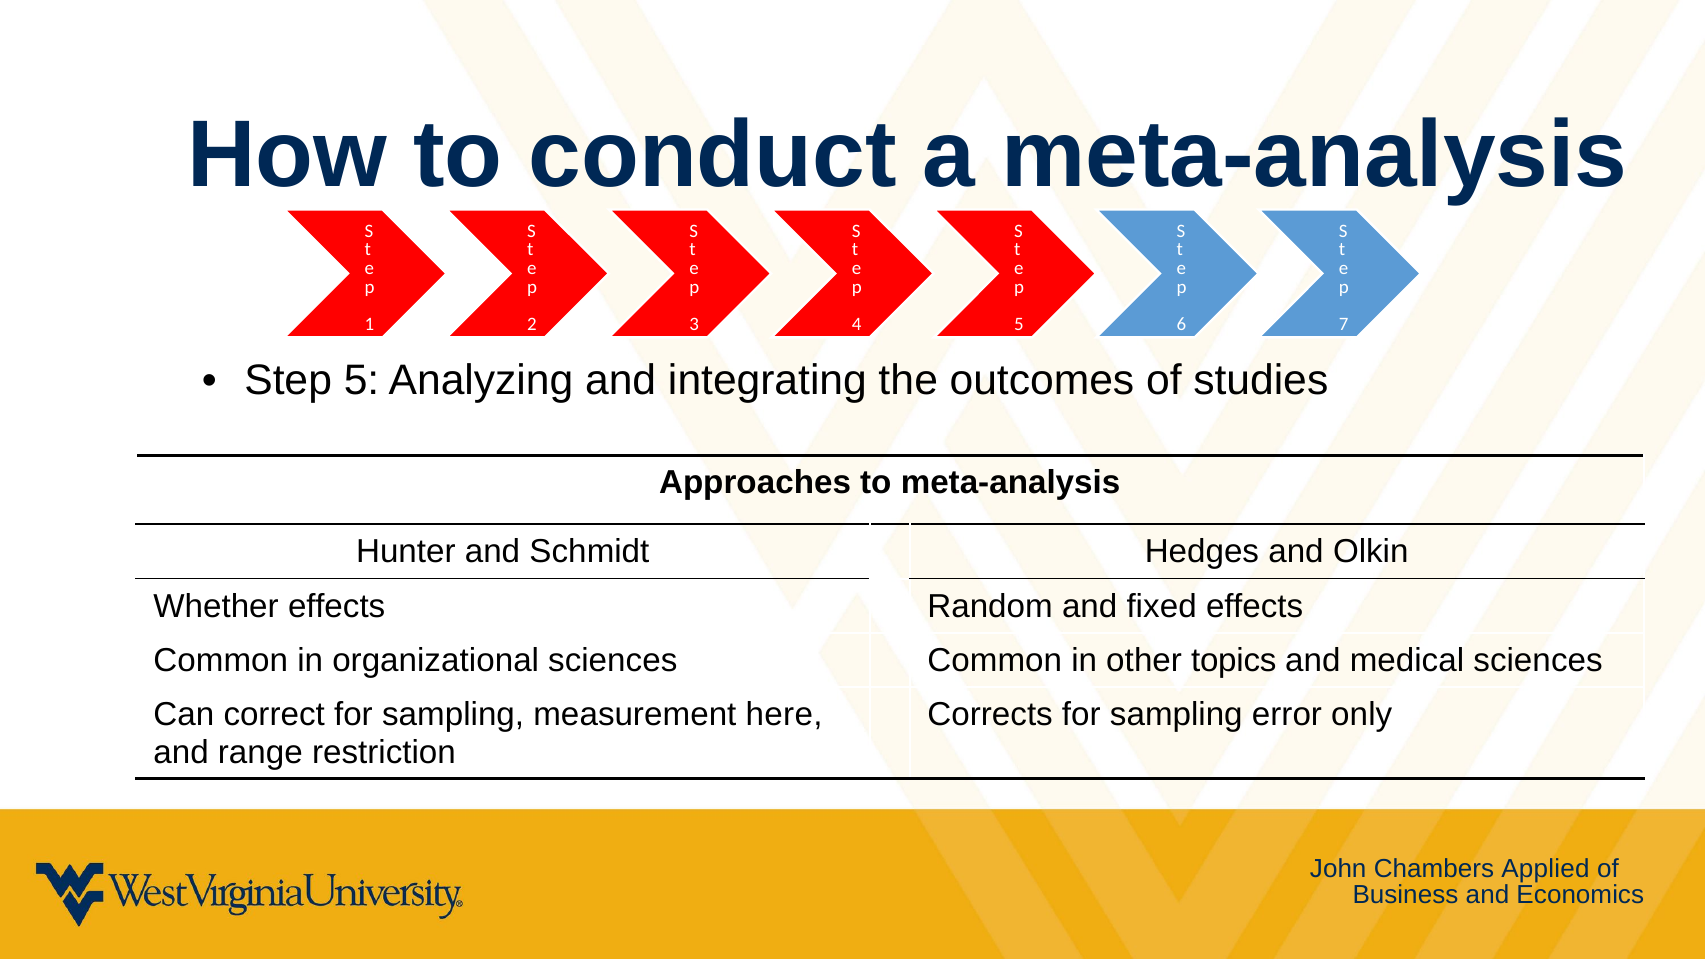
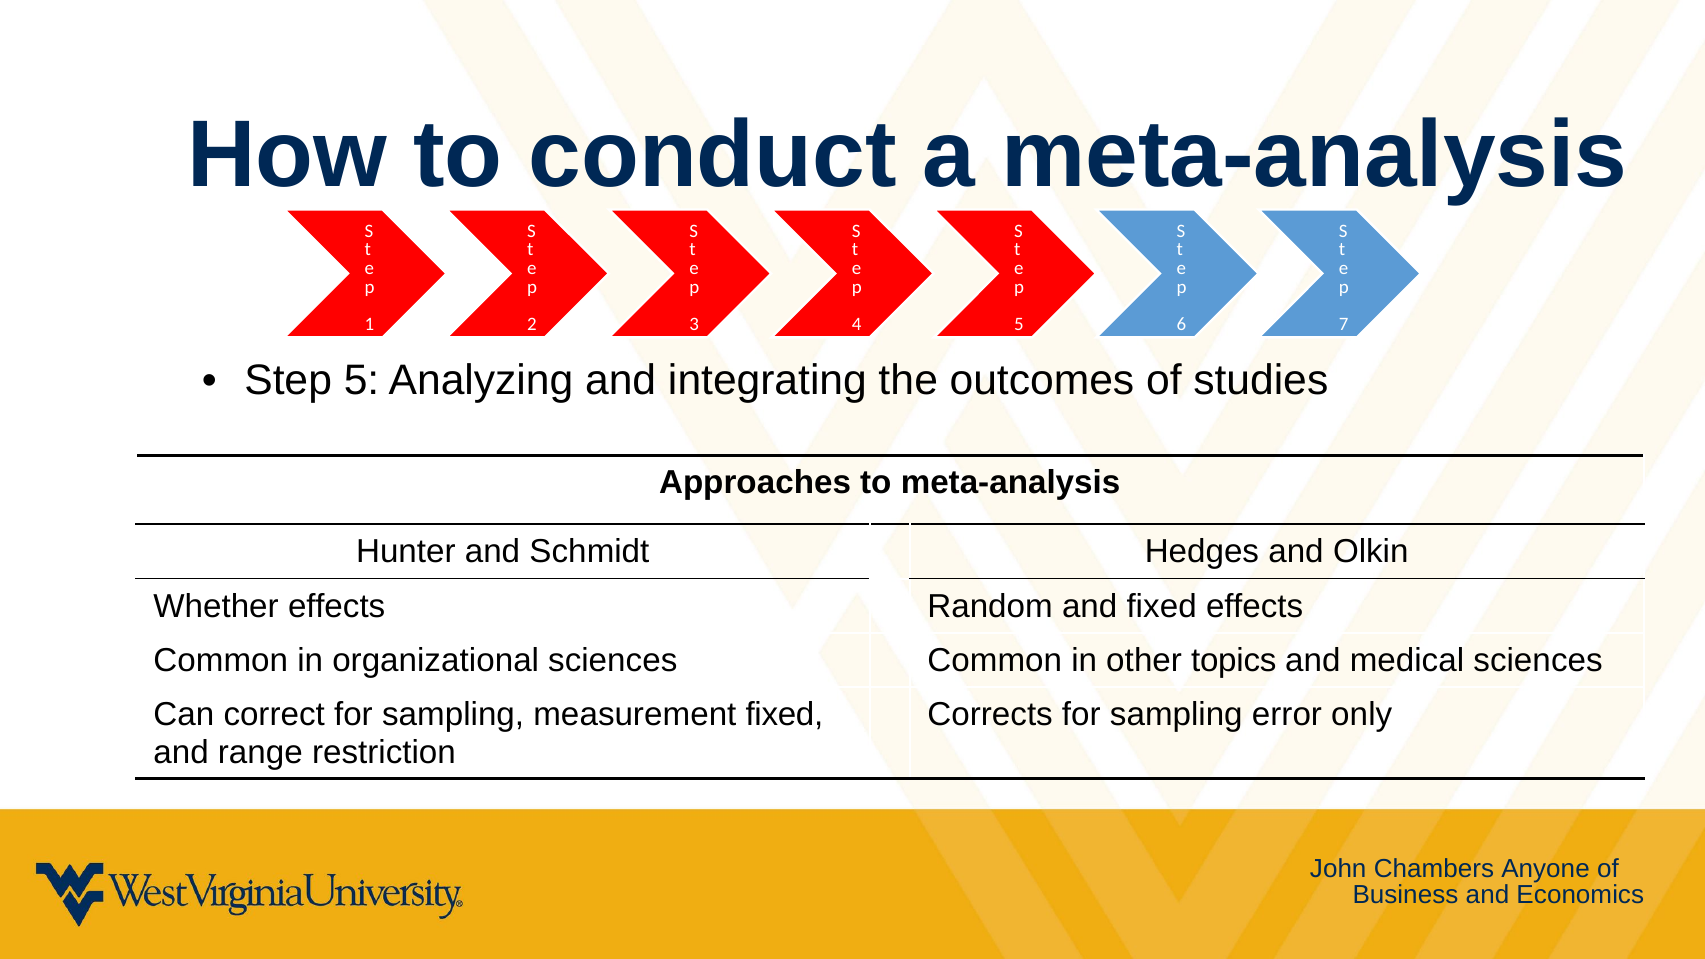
measurement here: here -> fixed
Applied: Applied -> Anyone
